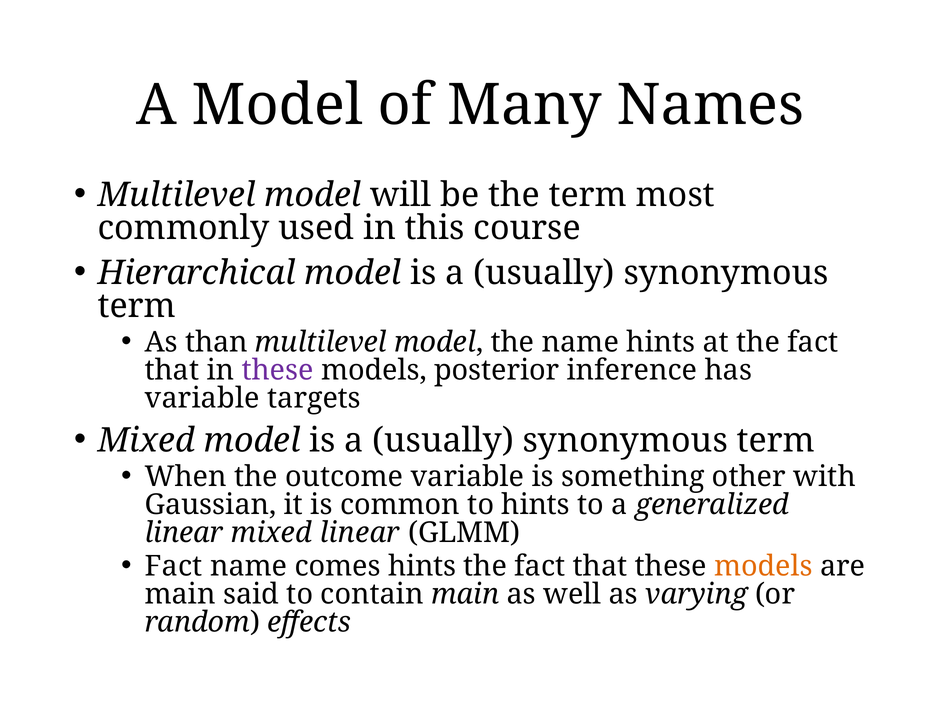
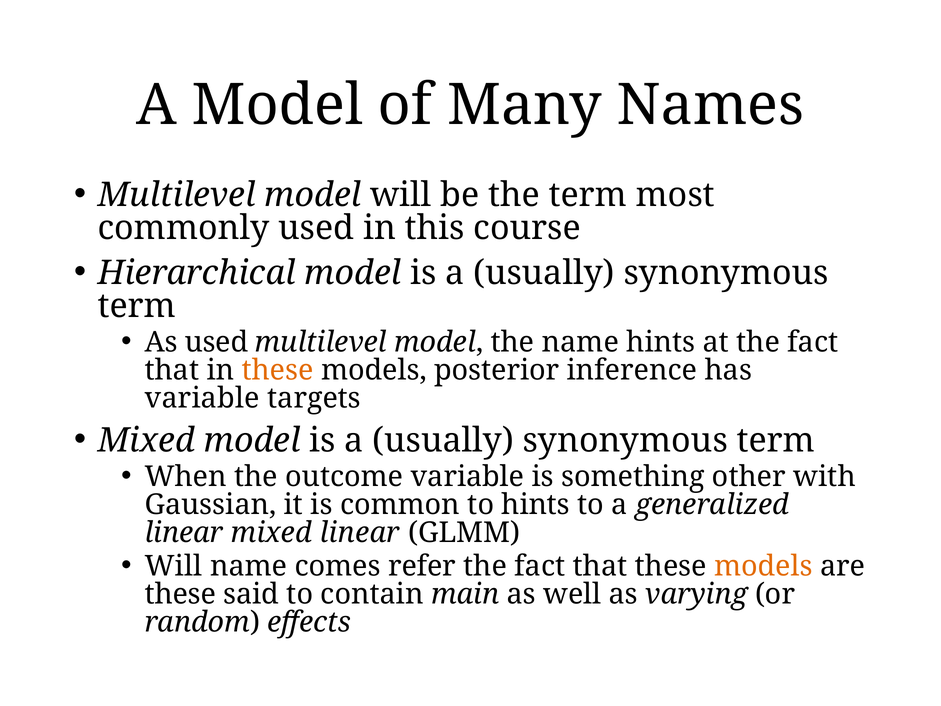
As than: than -> used
these at (278, 370) colour: purple -> orange
Fact at (174, 566): Fact -> Will
comes hints: hints -> refer
main at (180, 594): main -> these
